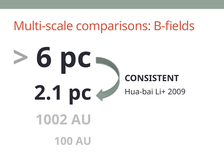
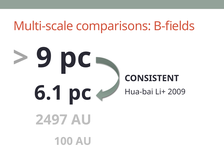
6: 6 -> 9
2.1: 2.1 -> 6.1
1002: 1002 -> 2497
